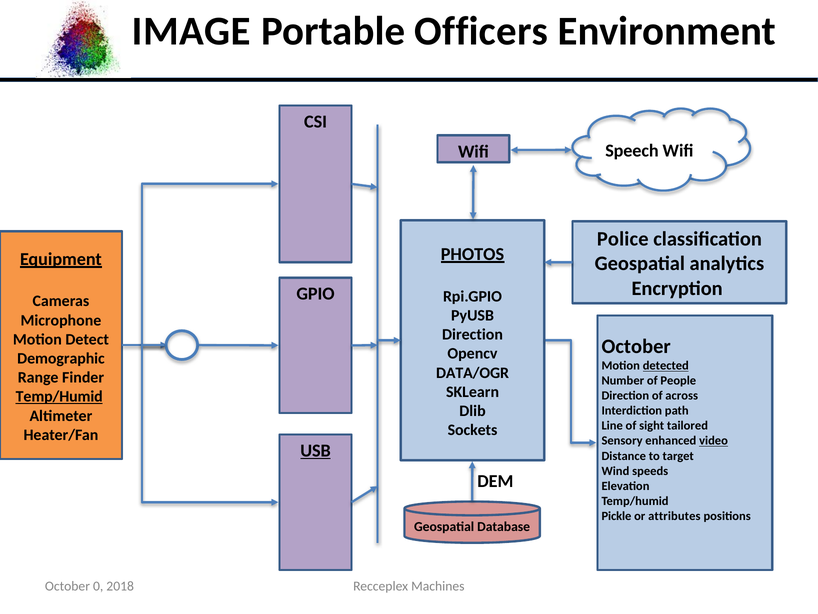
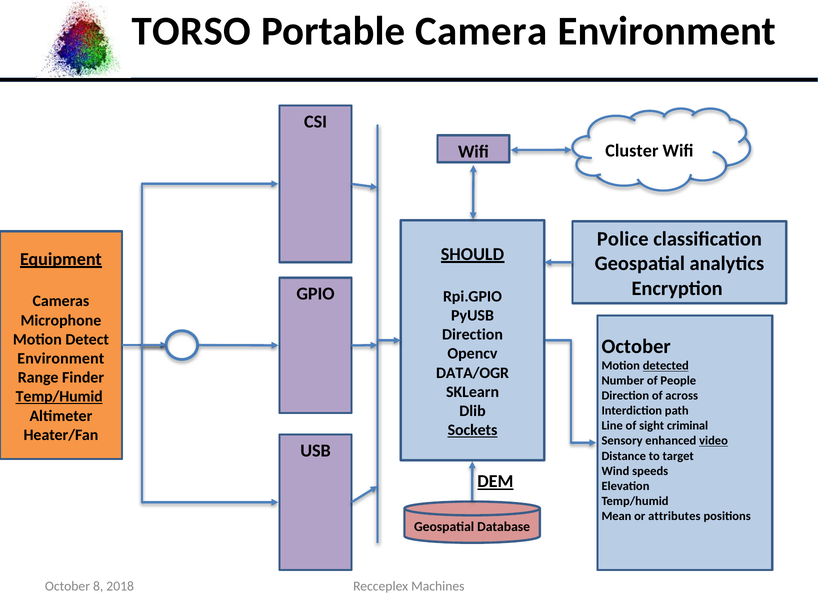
IMAGE: IMAGE -> TORSO
Officers: Officers -> Camera
Speech: Speech -> Cluster
PHOTOS: PHOTOS -> SHOULD
Demographic at (61, 358): Demographic -> Environment
tailored: tailored -> criminal
Sockets underline: none -> present
USB underline: present -> none
DEM underline: none -> present
Pickle: Pickle -> Mean
0: 0 -> 8
